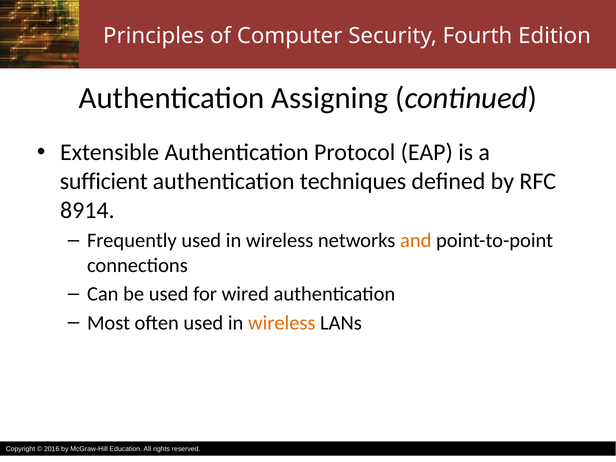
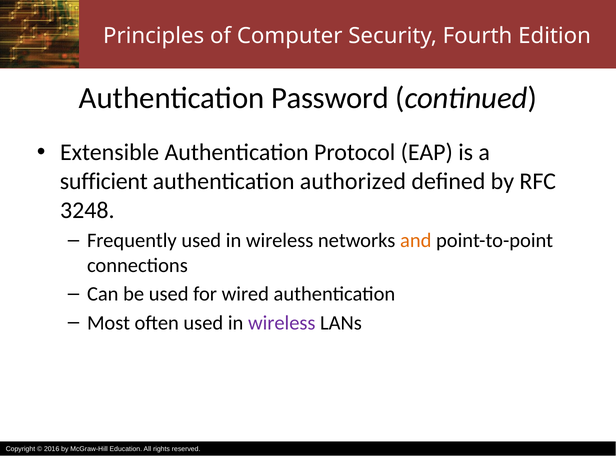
Assigning: Assigning -> Password
techniques: techniques -> authorized
8914: 8914 -> 3248
wireless at (282, 323) colour: orange -> purple
